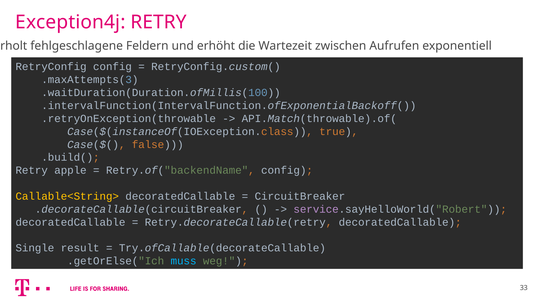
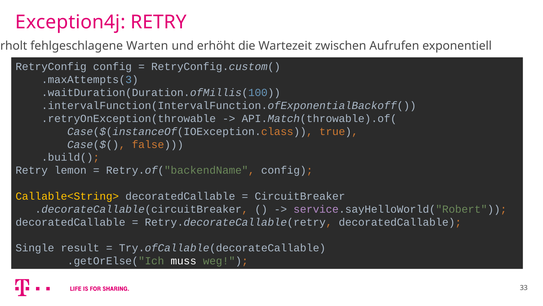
Feldern: Feldern -> Warten
apple: apple -> lemon
muss colour: light blue -> white
